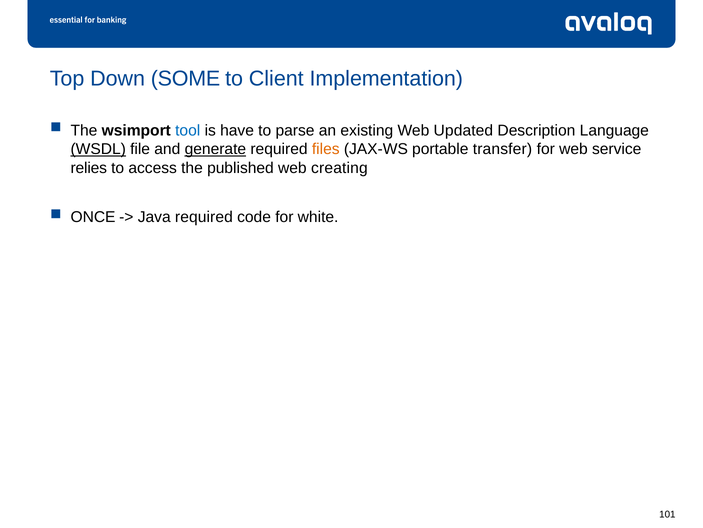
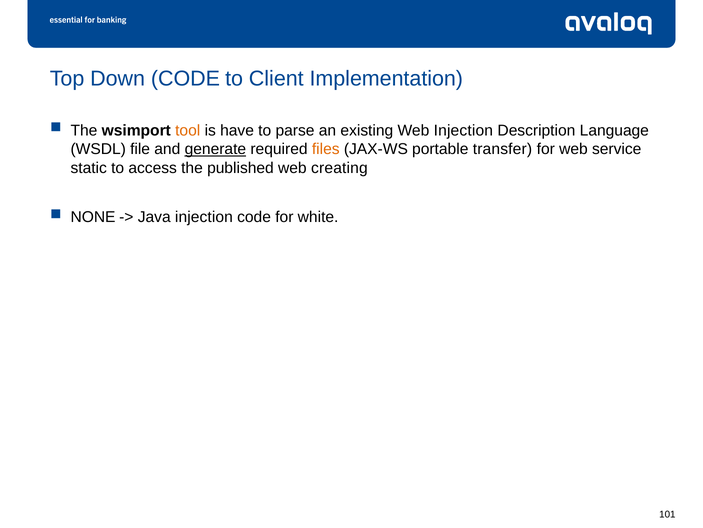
Down SOME: SOME -> CODE
tool colour: blue -> orange
Web Updated: Updated -> Injection
WSDL underline: present -> none
relies: relies -> static
ONCE: ONCE -> NONE
Java required: required -> injection
